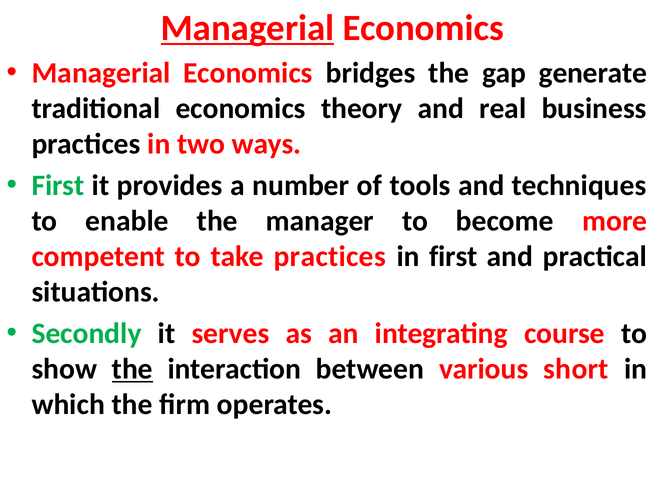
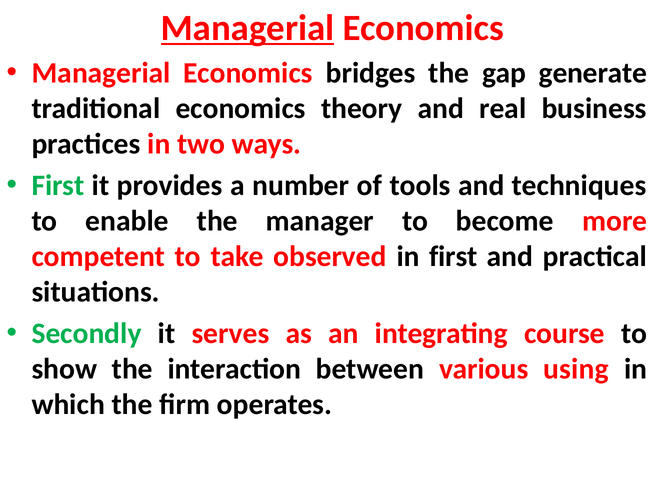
take practices: practices -> observed
the at (132, 369) underline: present -> none
short: short -> using
